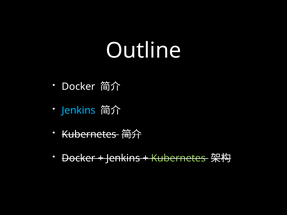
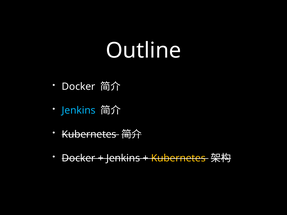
Kubernetes at (178, 158) colour: light green -> yellow
